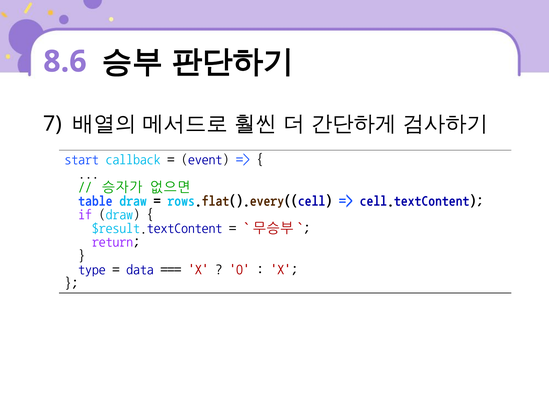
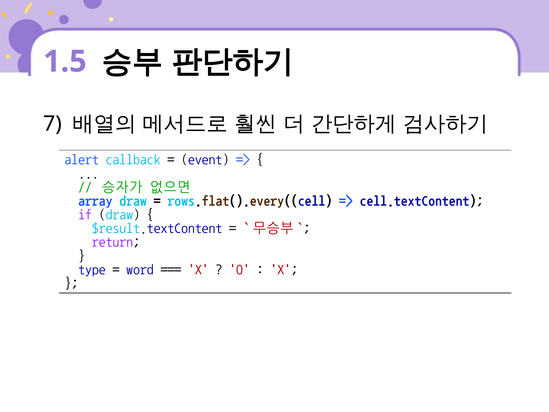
8.6: 8.6 -> 1.5
start: start -> alert
table: table -> array
data: data -> word
